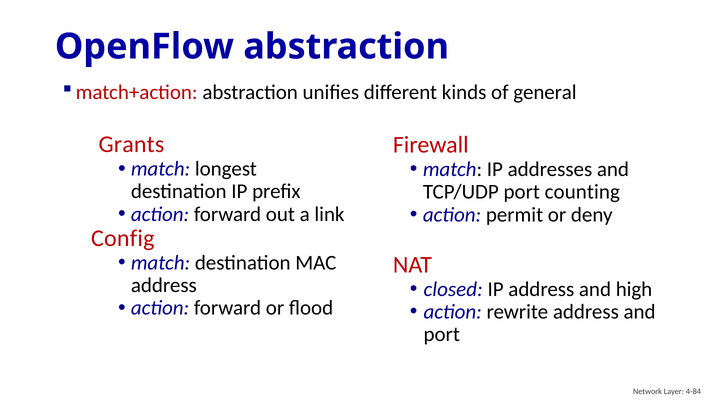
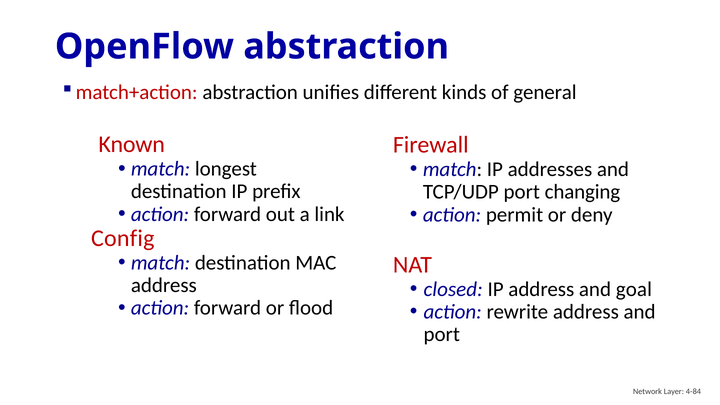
Grants: Grants -> Known
counting: counting -> changing
high: high -> goal
